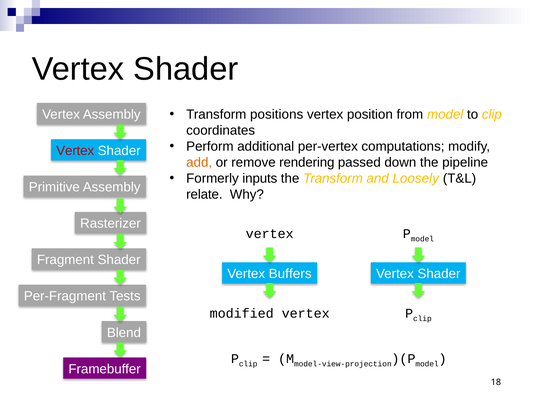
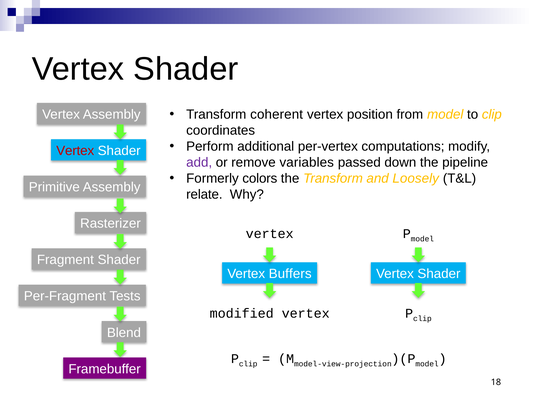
positions: positions -> coherent
add colour: orange -> purple
rendering: rendering -> variables
inputs: inputs -> colors
